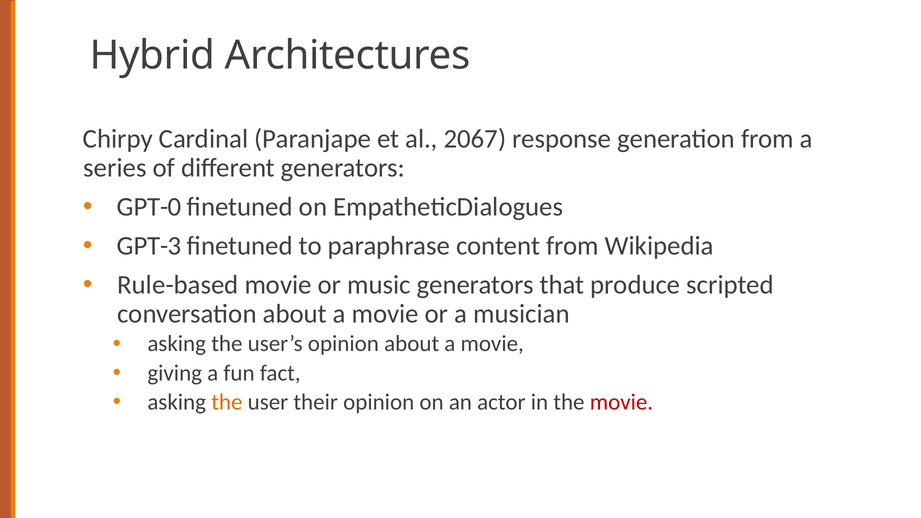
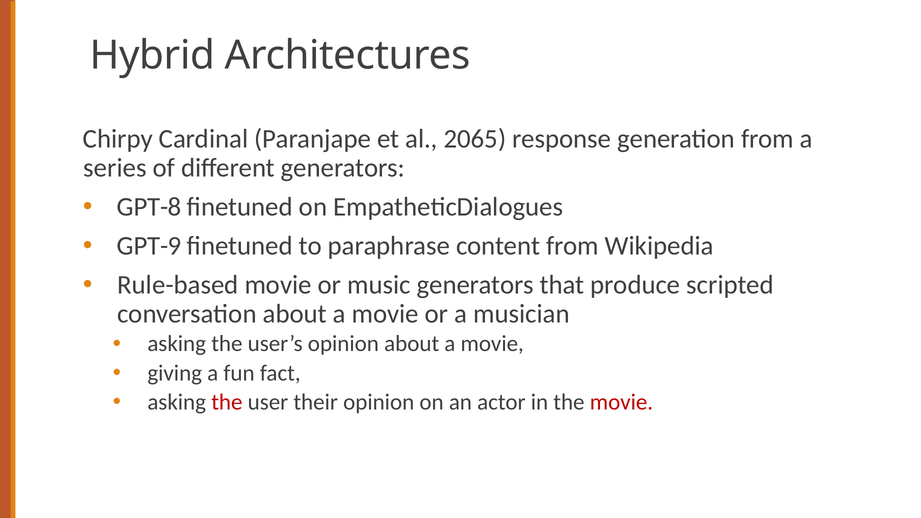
2067: 2067 -> 2065
GPT-0: GPT-0 -> GPT-8
GPT-3: GPT-3 -> GPT-9
the at (227, 402) colour: orange -> red
